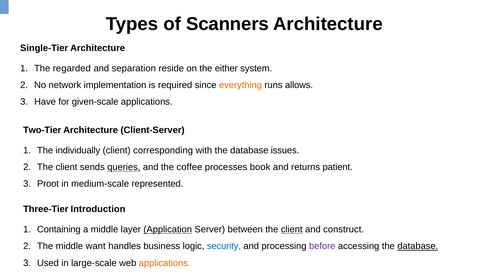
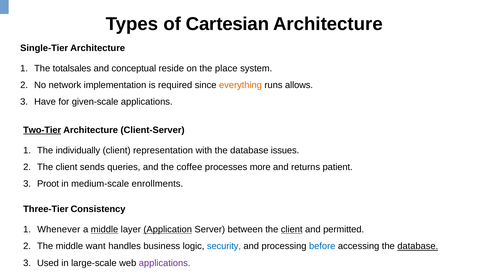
Scanners: Scanners -> Cartesian
regarded: regarded -> totalsales
separation: separation -> conceptual
either: either -> place
Two-Tier underline: none -> present
corresponding: corresponding -> representation
queries underline: present -> none
book: book -> more
represented: represented -> enrollments
Introduction: Introduction -> Consistency
Containing: Containing -> Whenever
middle at (105, 230) underline: none -> present
construct: construct -> permitted
before colour: purple -> blue
applications at (165, 263) colour: orange -> purple
